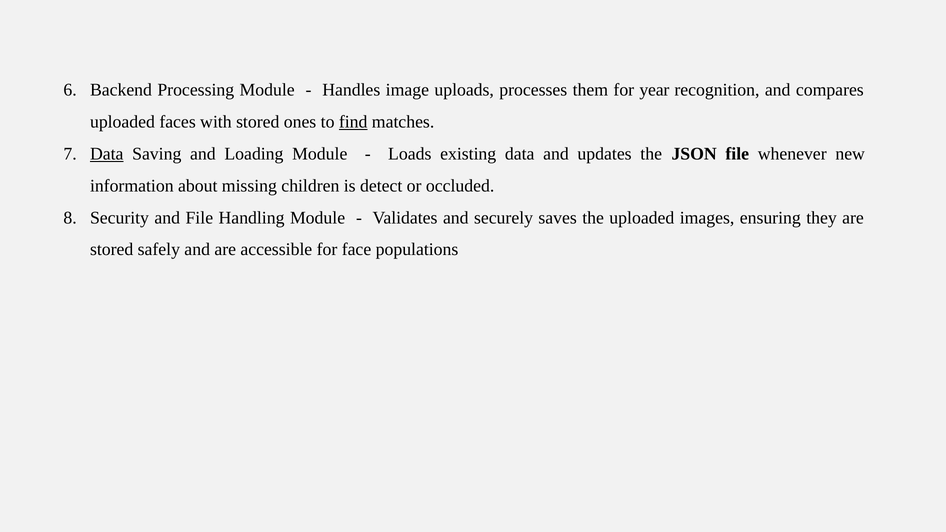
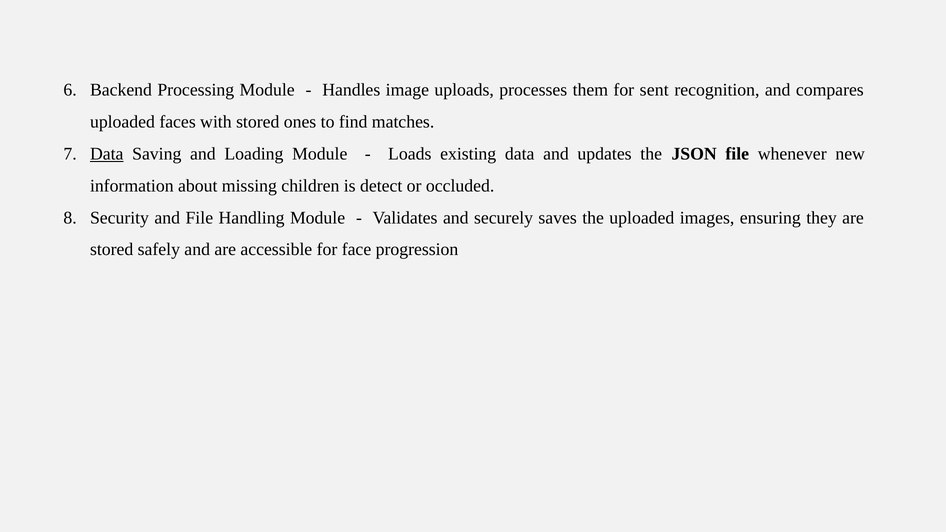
year: year -> sent
find underline: present -> none
populations: populations -> progression
